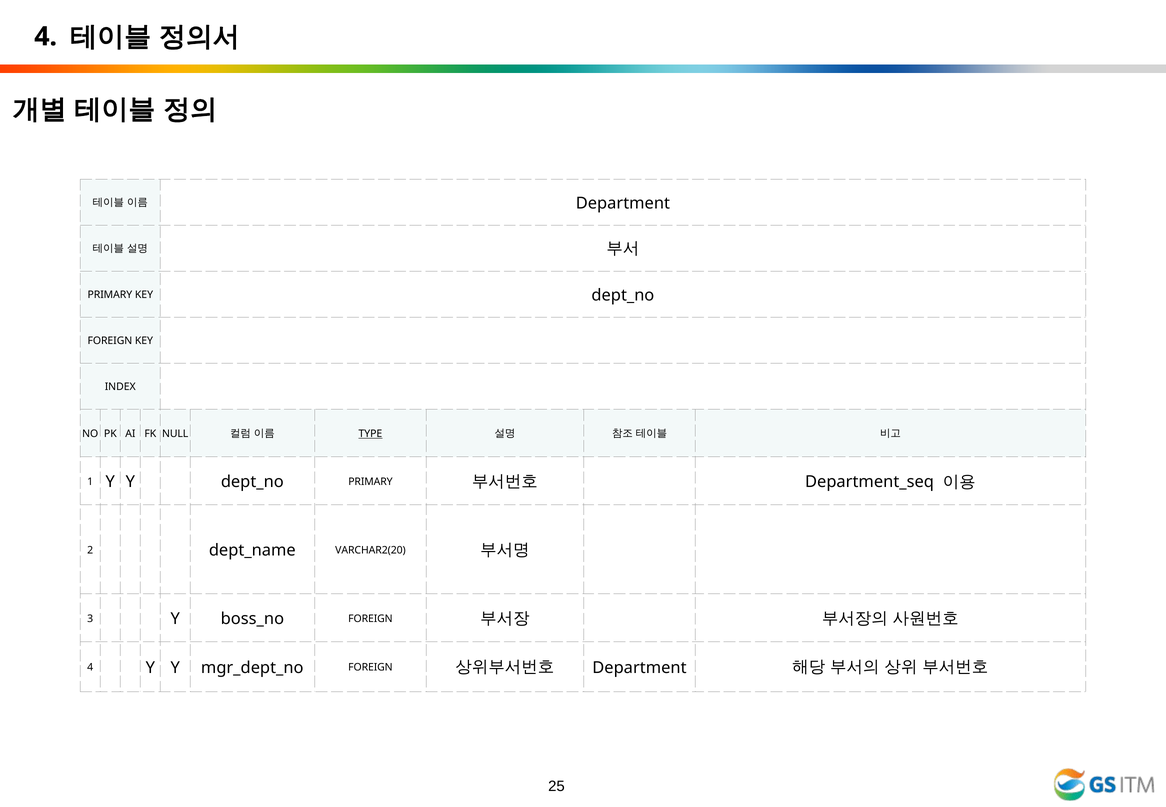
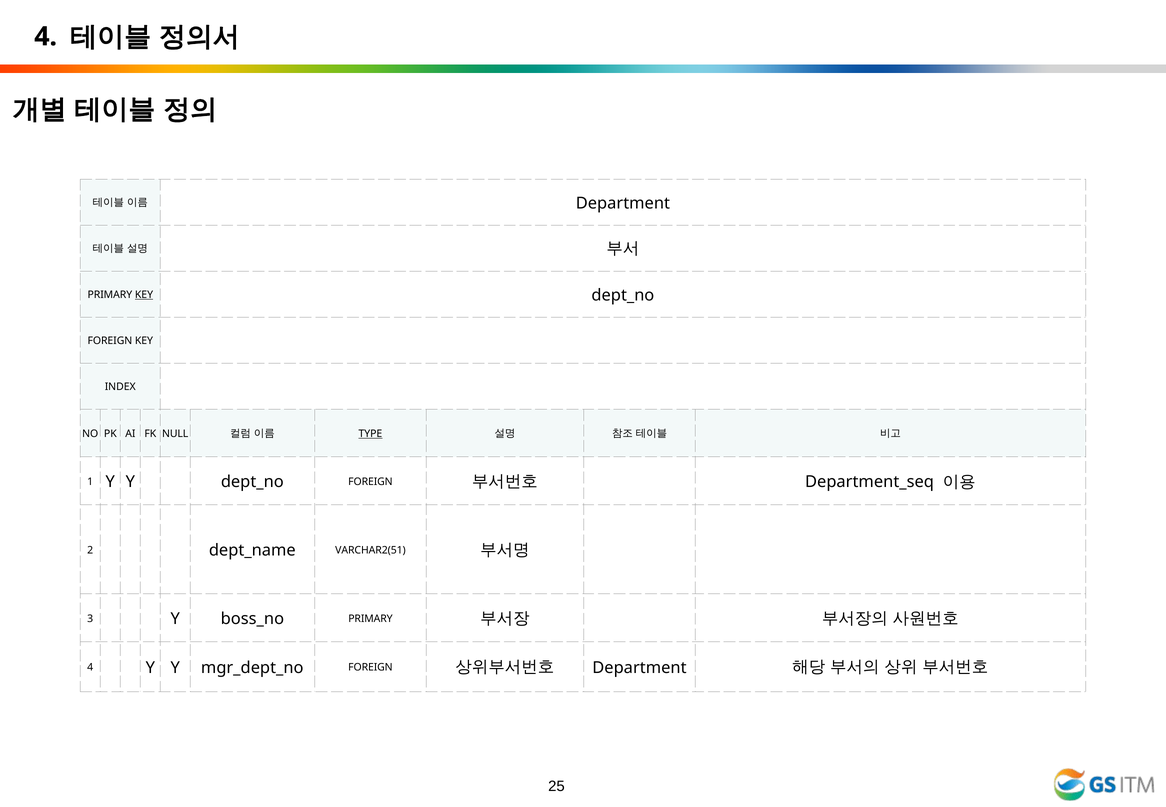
KEY at (144, 295) underline: none -> present
PRIMARY at (370, 482): PRIMARY -> FOREIGN
VARCHAR2(20: VARCHAR2(20 -> VARCHAR2(51
FOREIGN at (370, 619): FOREIGN -> PRIMARY
